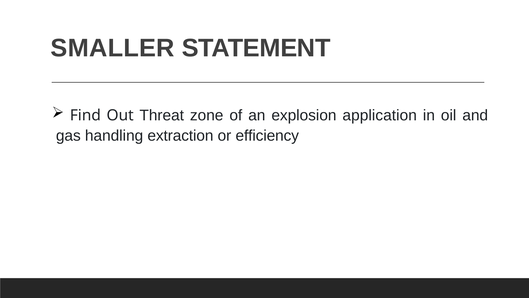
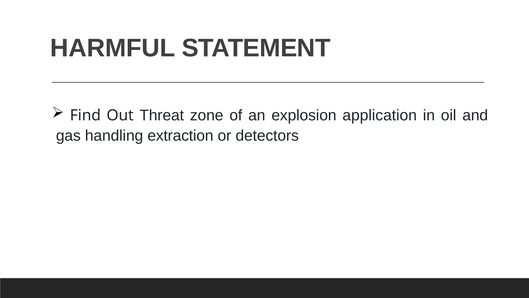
SMALLER: SMALLER -> HARMFUL
efficiency: efficiency -> detectors
